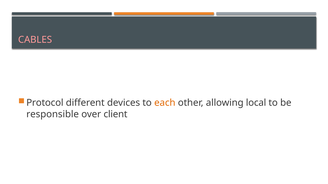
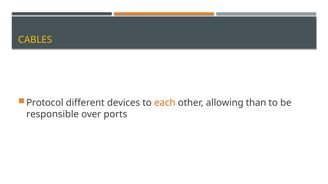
CABLES colour: pink -> yellow
local: local -> than
client: client -> ports
